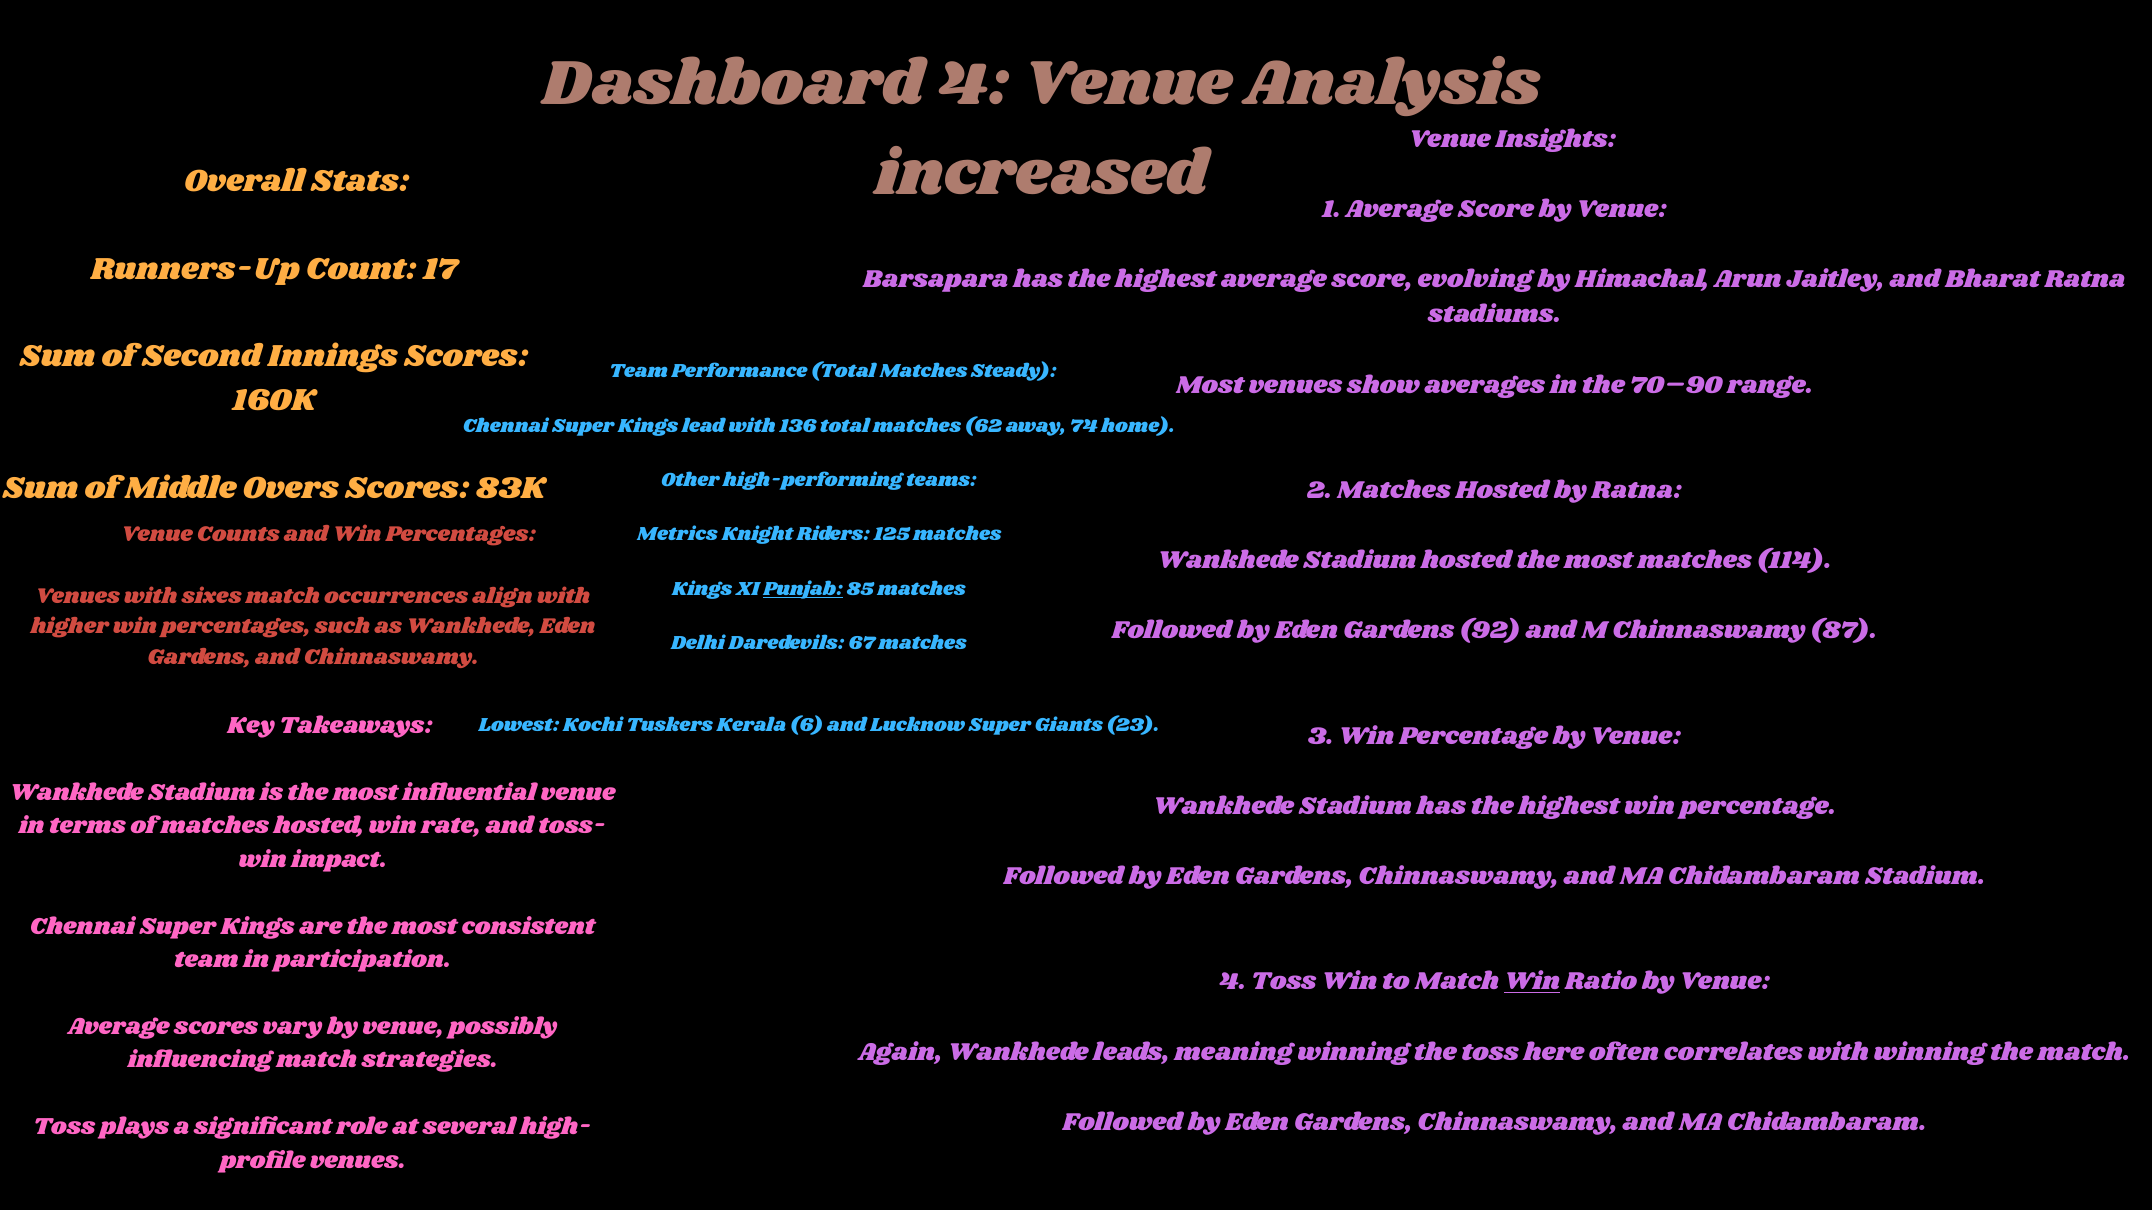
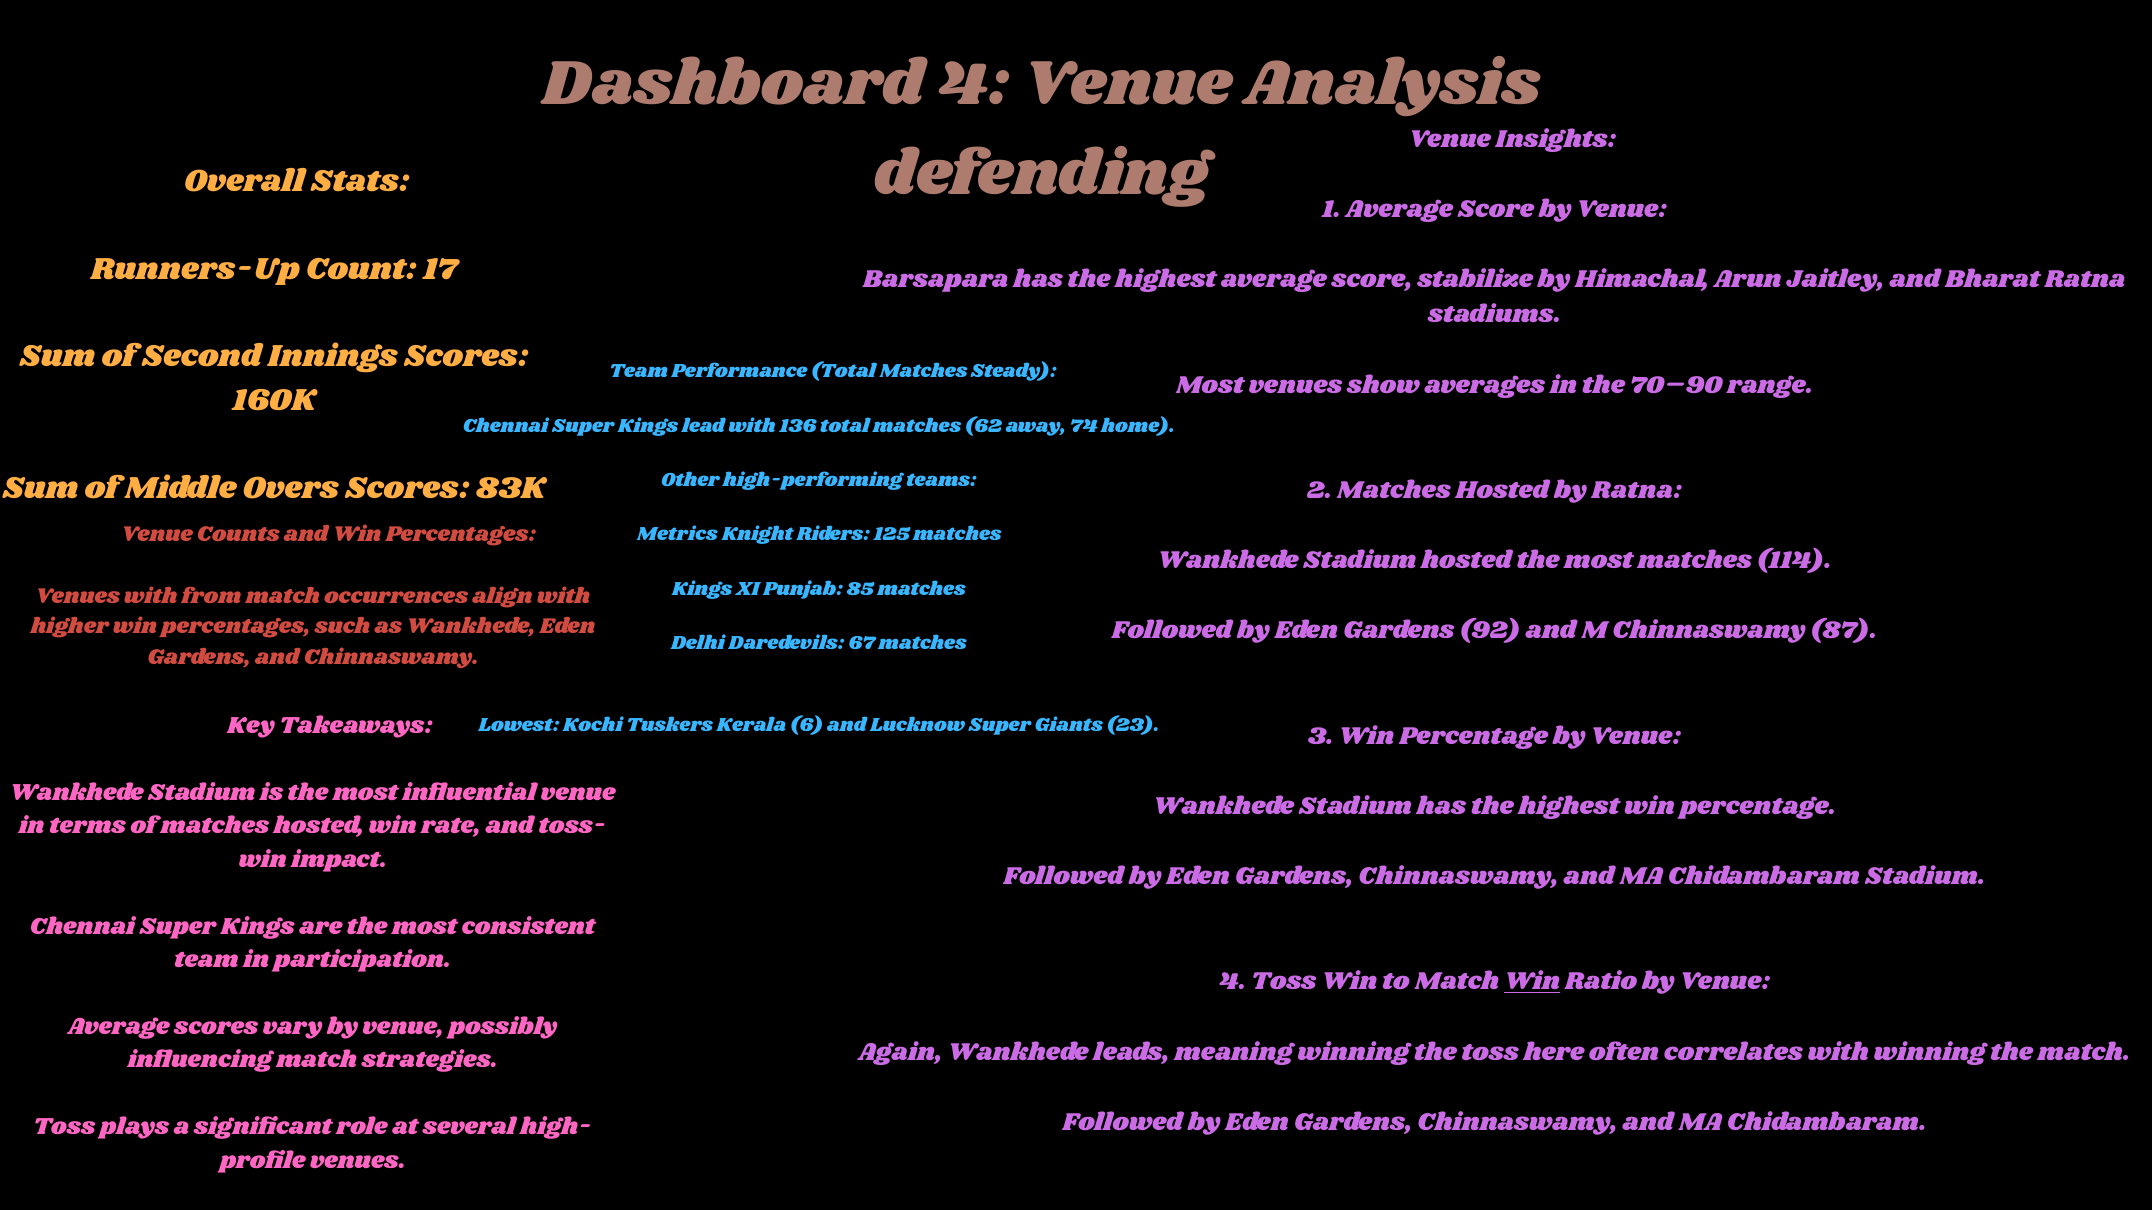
increased: increased -> defending
evolving: evolving -> stabilize
Punjab underline: present -> none
sixes: sixes -> from
